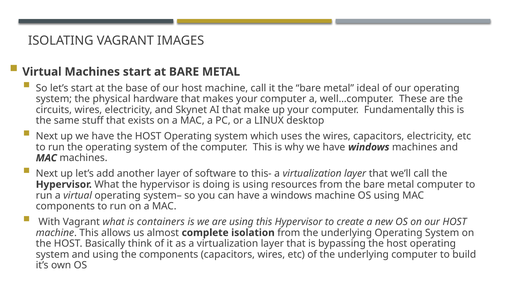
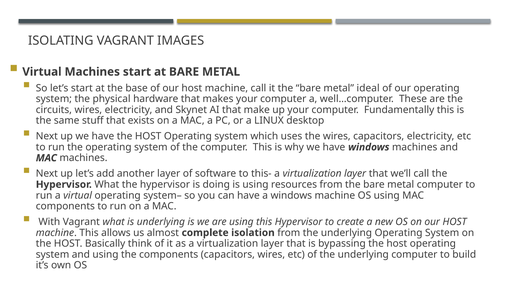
is containers: containers -> underlying
